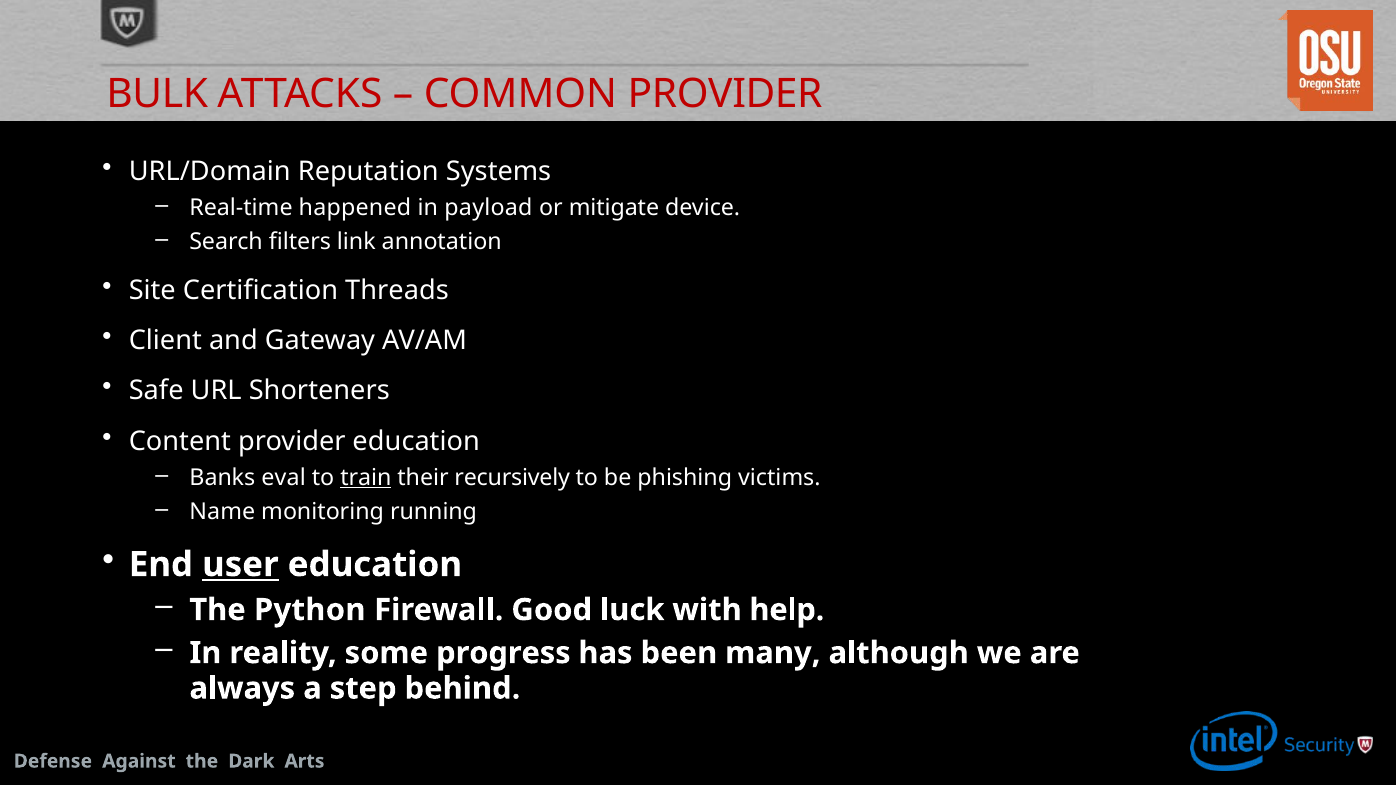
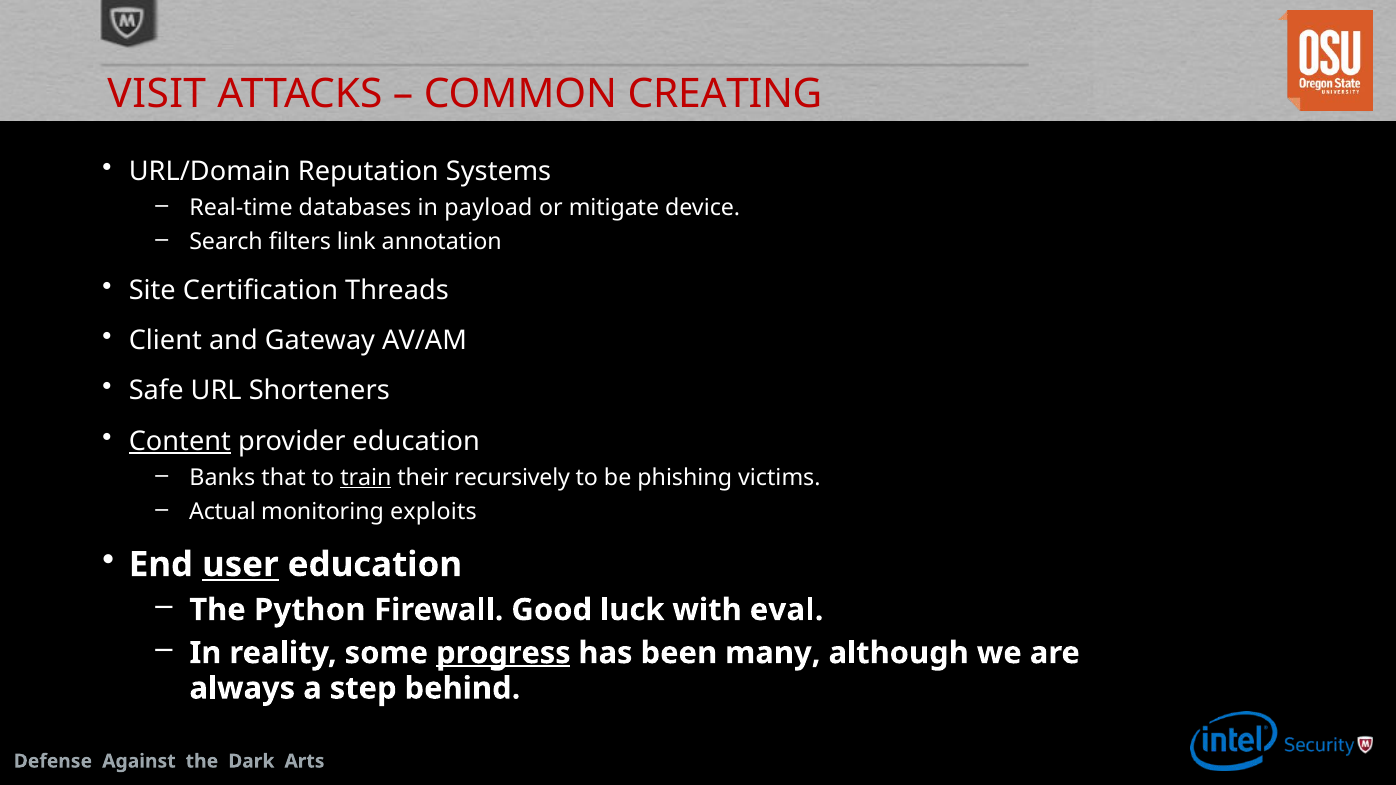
BULK: BULK -> VISIT
COMMON PROVIDER: PROVIDER -> CREATING
happened: happened -> databases
Content underline: none -> present
eval: eval -> that
Name: Name -> Actual
running: running -> exploits
help: help -> eval
progress underline: none -> present
